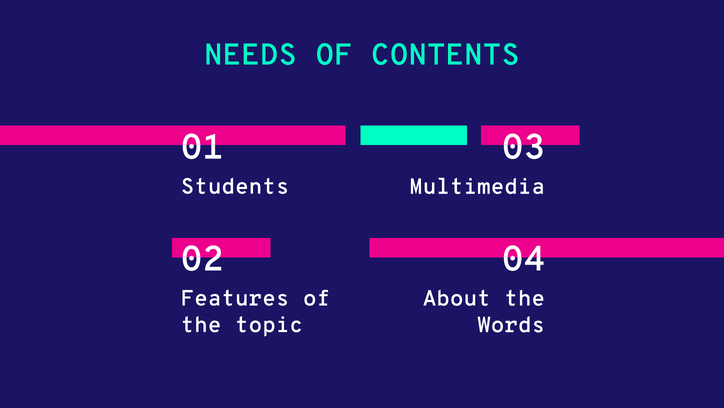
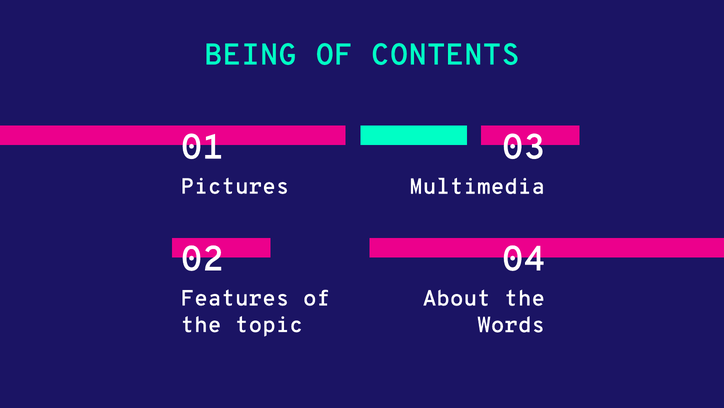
NEEDS: NEEDS -> BEING
Students: Students -> Pictures
